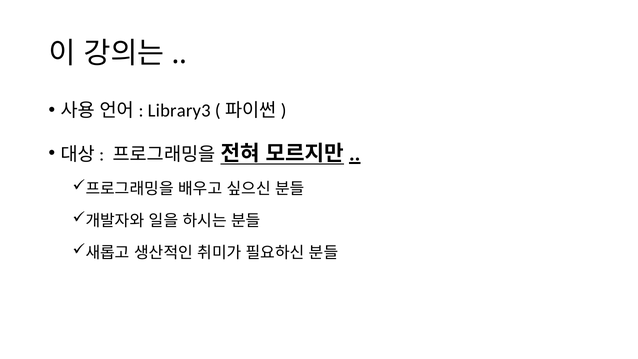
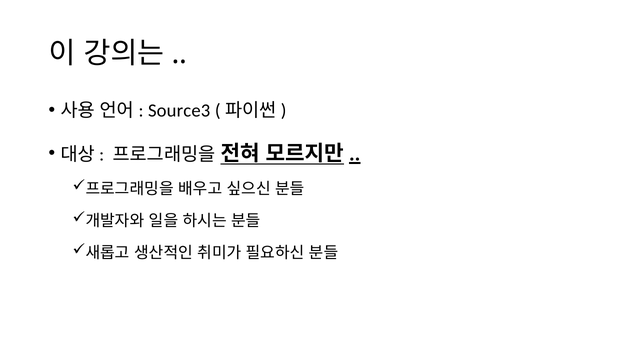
Library3: Library3 -> Source3
